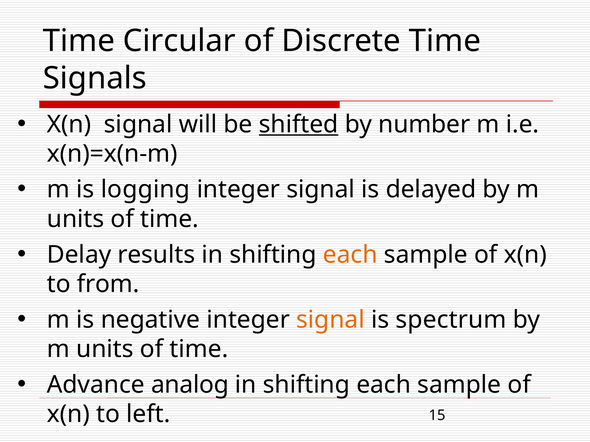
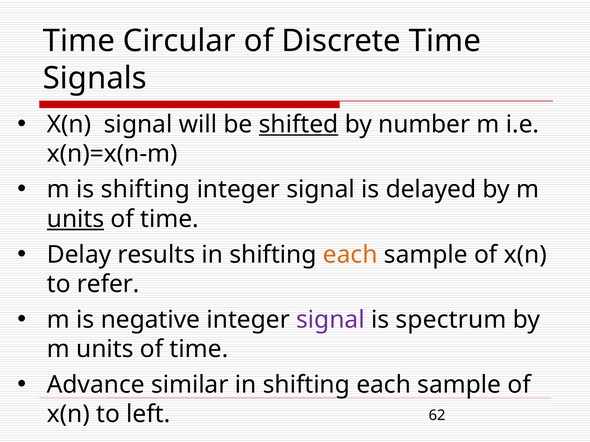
is logging: logging -> shifting
units at (76, 219) underline: none -> present
from: from -> refer
signal at (330, 320) colour: orange -> purple
analog: analog -> similar
15: 15 -> 62
